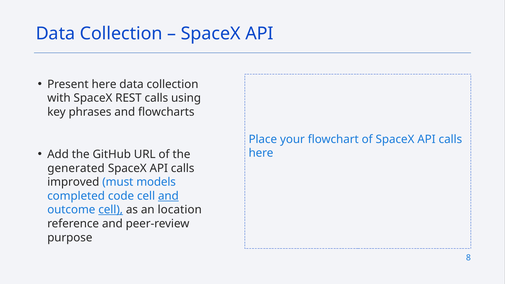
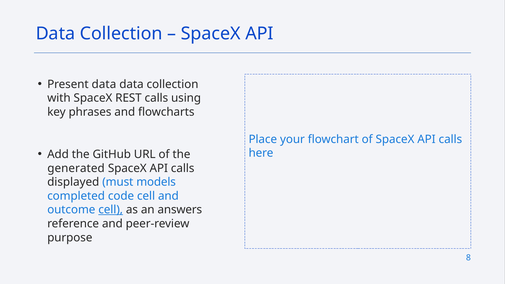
Present here: here -> data
improved: improved -> displayed
and at (168, 196) underline: present -> none
location: location -> answers
